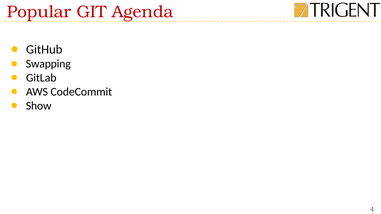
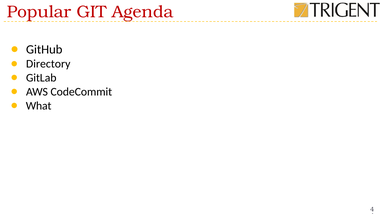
Swapping: Swapping -> Directory
Show: Show -> What
